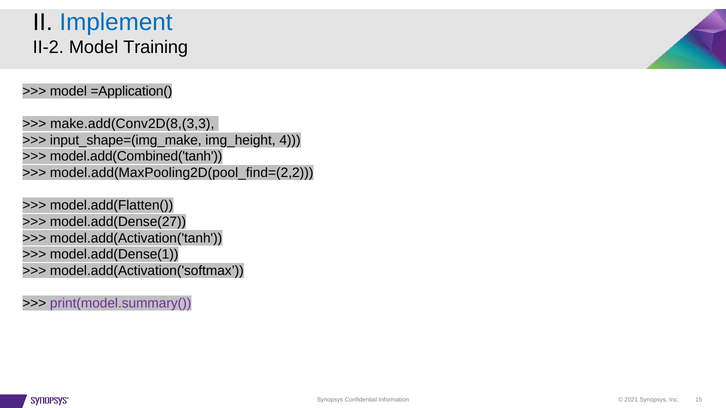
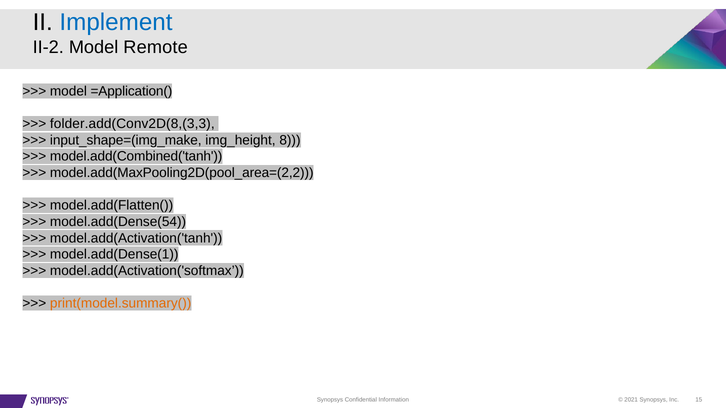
Training: Training -> Remote
make.add(Conv2D(8,(3,3: make.add(Conv2D(8,(3,3 -> folder.add(Conv2D(8,(3,3
4: 4 -> 8
model.add(MaxPooling2D(pool_find=(2,2: model.add(MaxPooling2D(pool_find=(2,2 -> model.add(MaxPooling2D(pool_area=(2,2
model.add(Dense(27: model.add(Dense(27 -> model.add(Dense(54
print(model.summary( colour: purple -> orange
